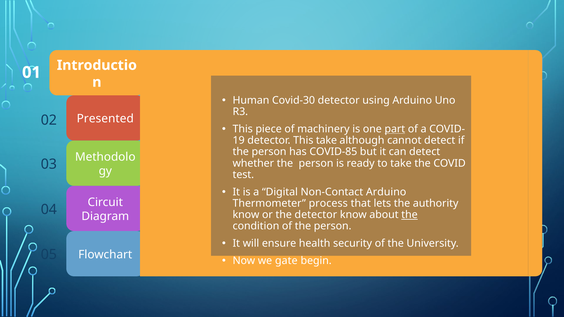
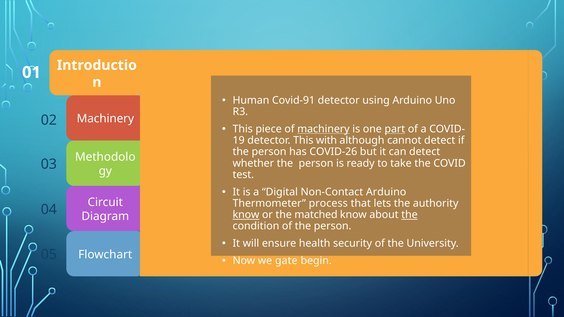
Covid-30: Covid-30 -> Covid-91
Presented at (105, 119): Presented -> Machinery
machinery at (323, 129) underline: none -> present
This take: take -> with
COVID-85: COVID-85 -> COVID-26
know at (246, 215) underline: none -> present
the detector: detector -> matched
